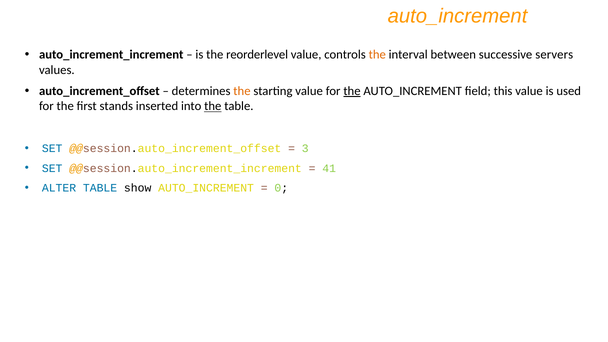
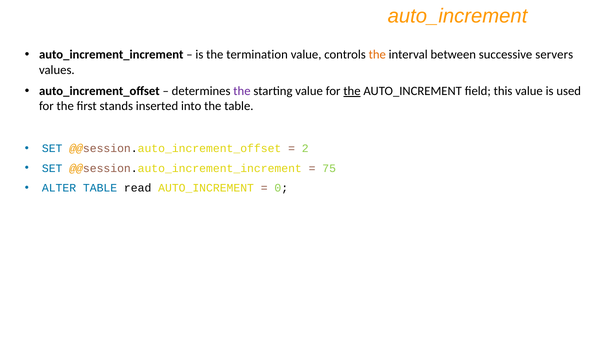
reorderlevel: reorderlevel -> termination
the at (242, 91) colour: orange -> purple
the at (213, 106) underline: present -> none
3: 3 -> 2
41: 41 -> 75
show: show -> read
